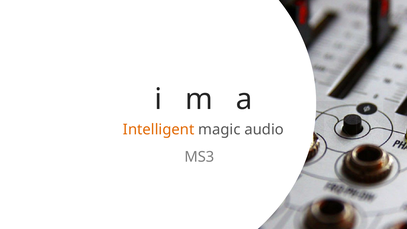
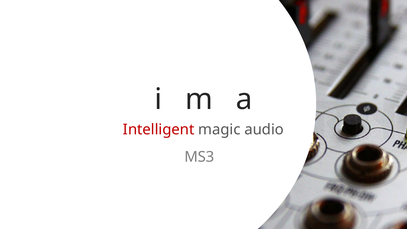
Intelligent colour: orange -> red
